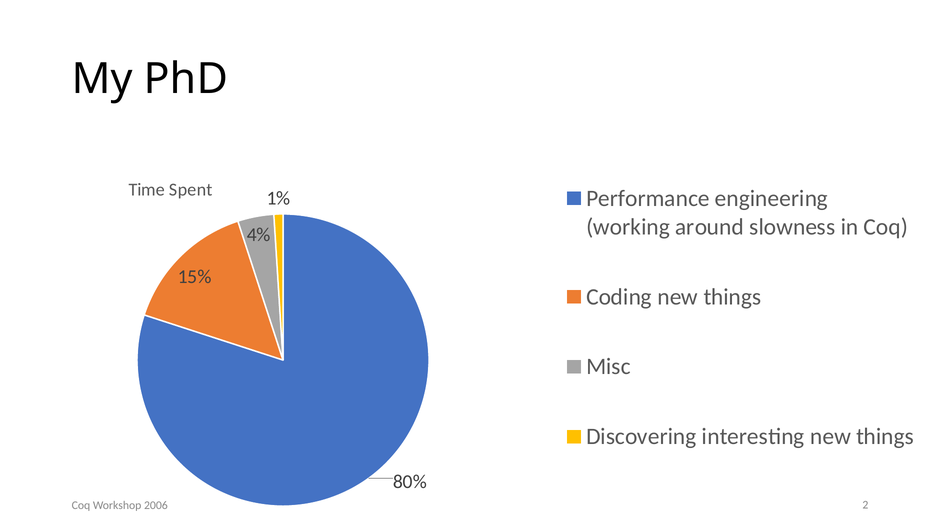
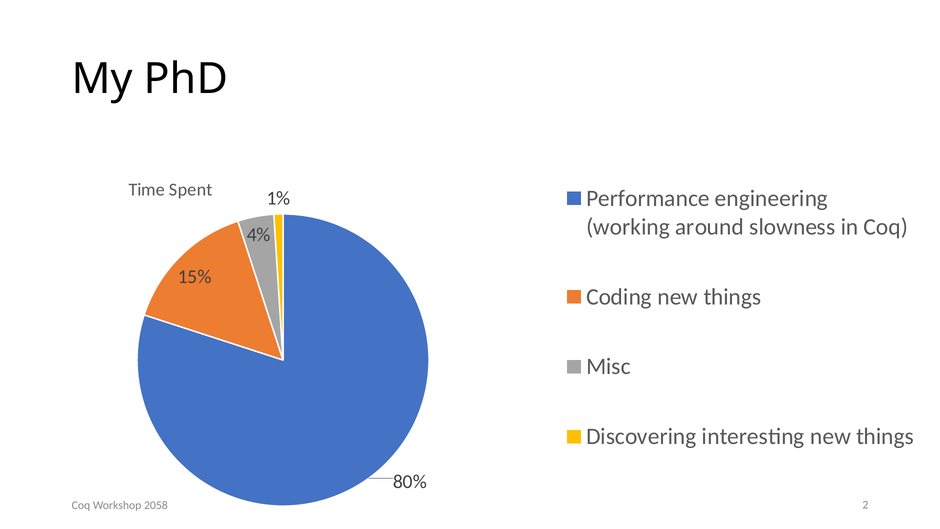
2006: 2006 -> 2058
